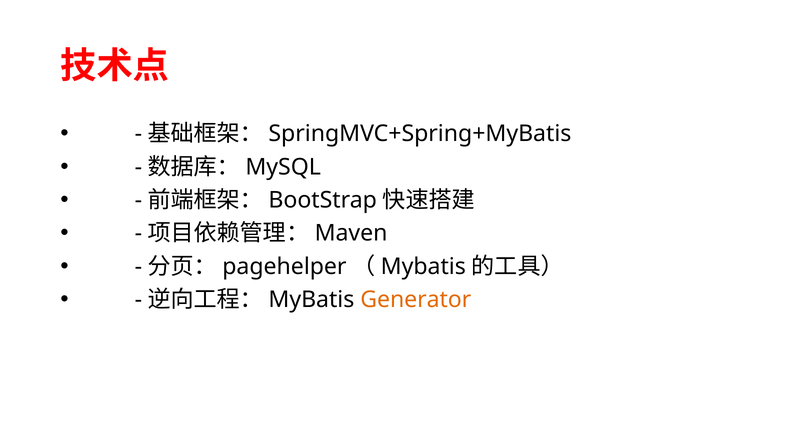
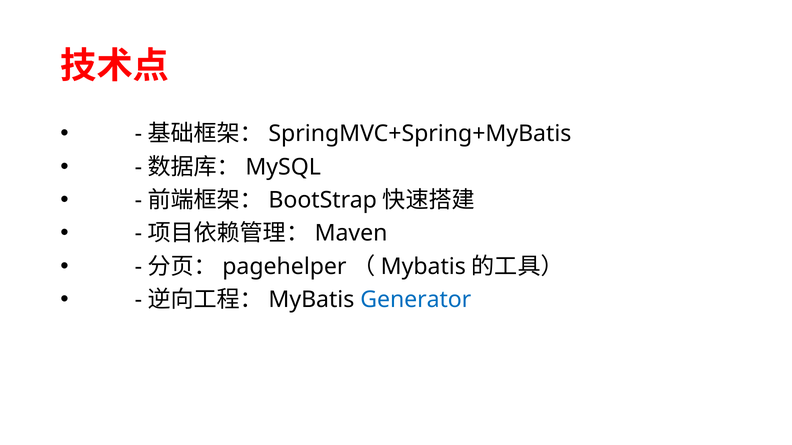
Generator colour: orange -> blue
